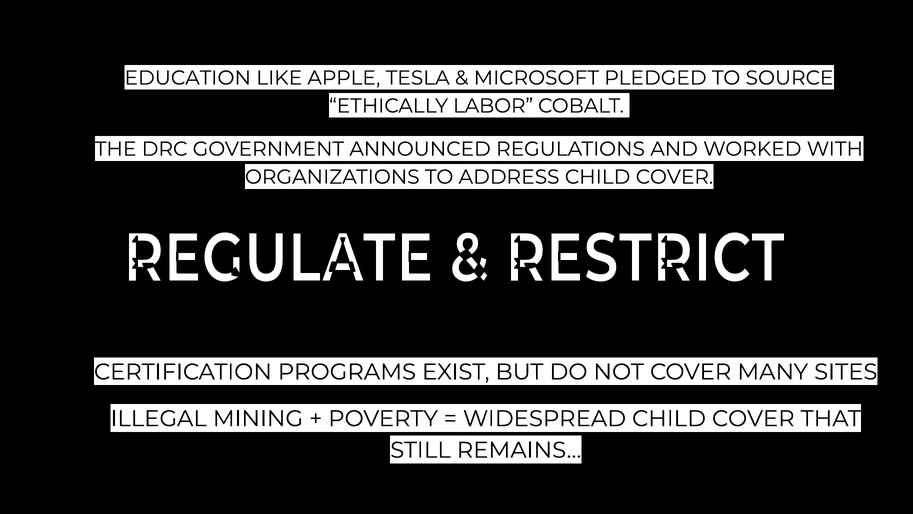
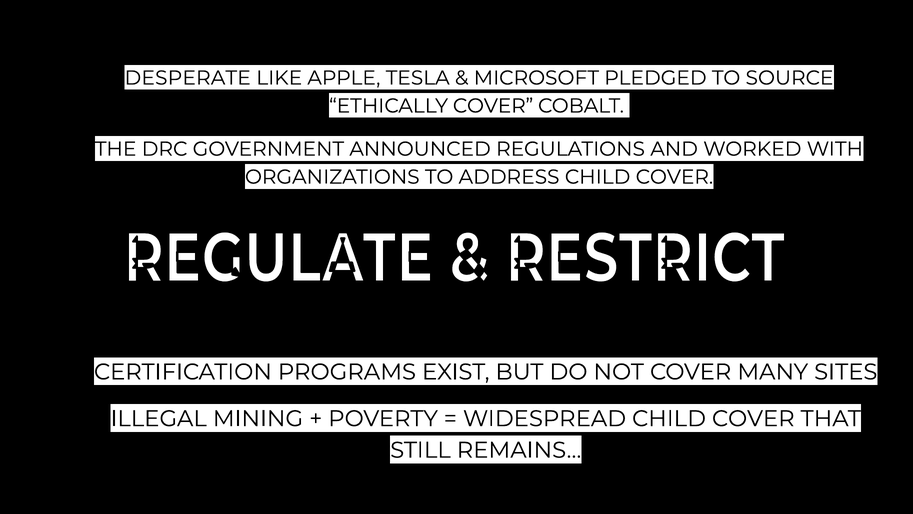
EDUCATION: EDUCATION -> DESPERATE
ETHICALLY LABOR: LABOR -> COVER
